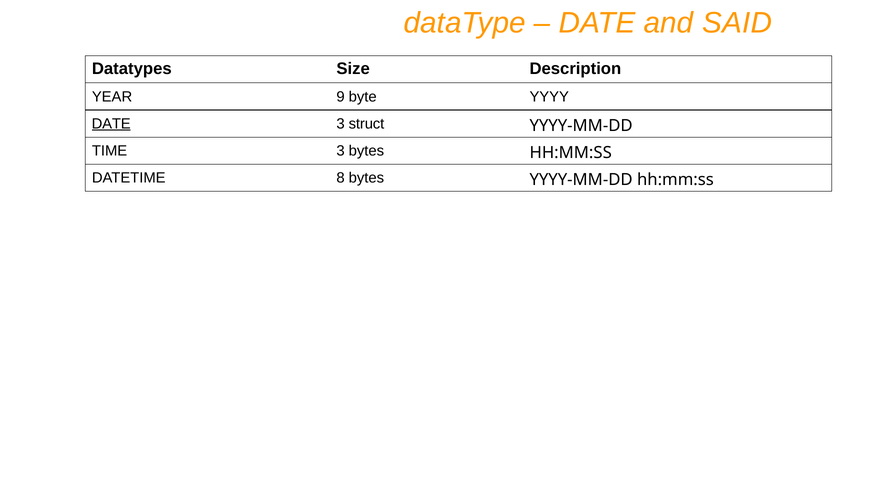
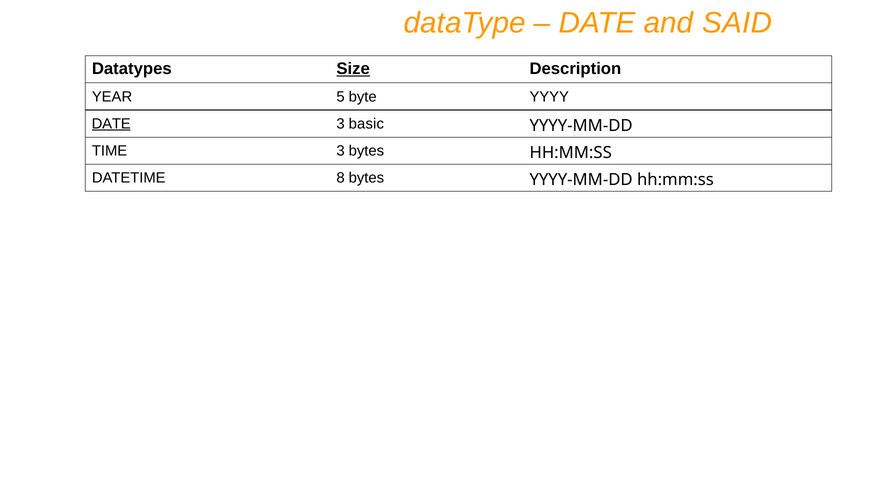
Size underline: none -> present
9: 9 -> 5
struct: struct -> basic
